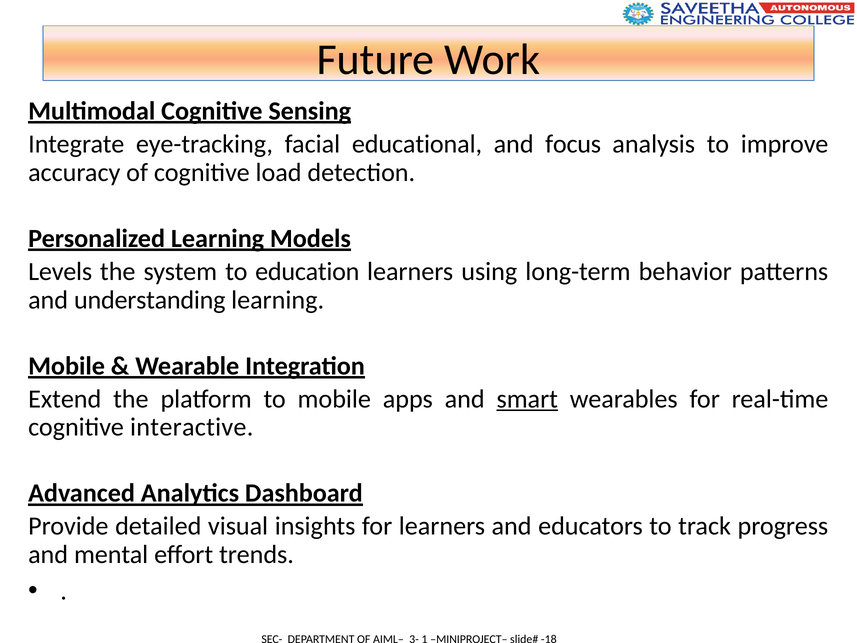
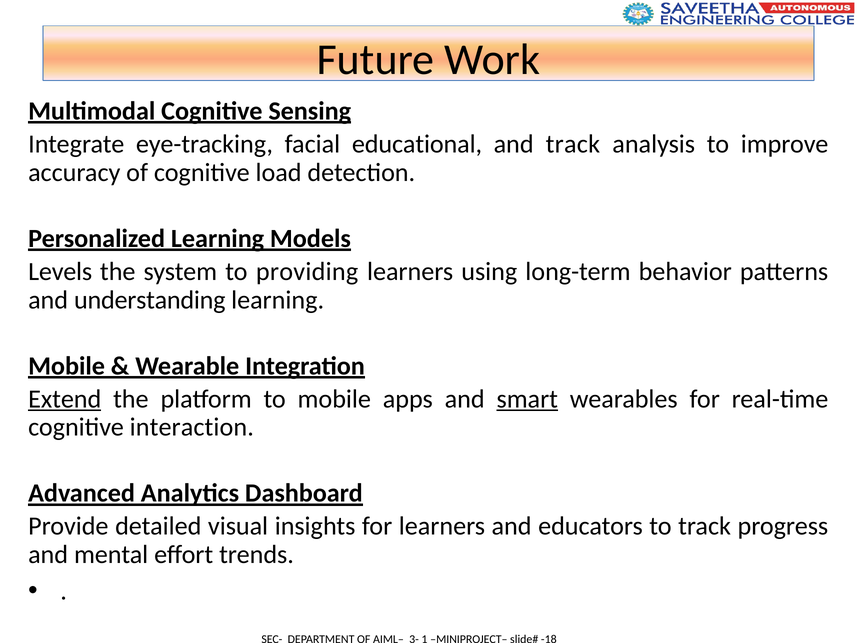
and focus: focus -> track
education: education -> providing
Extend underline: none -> present
interactive: interactive -> interaction
